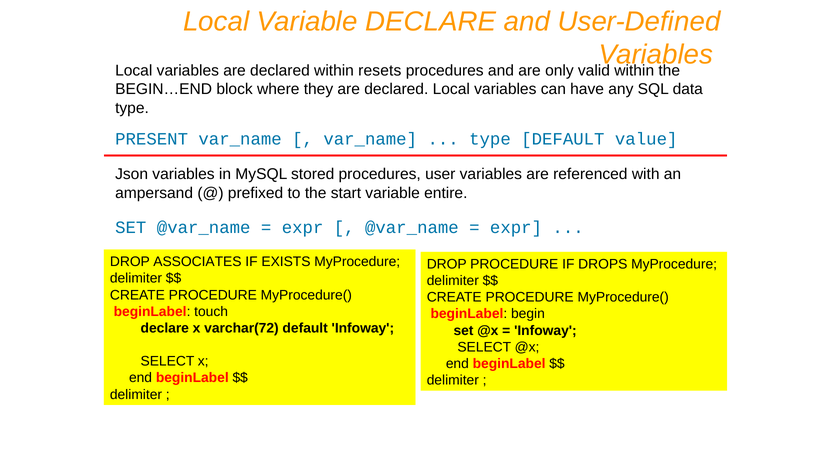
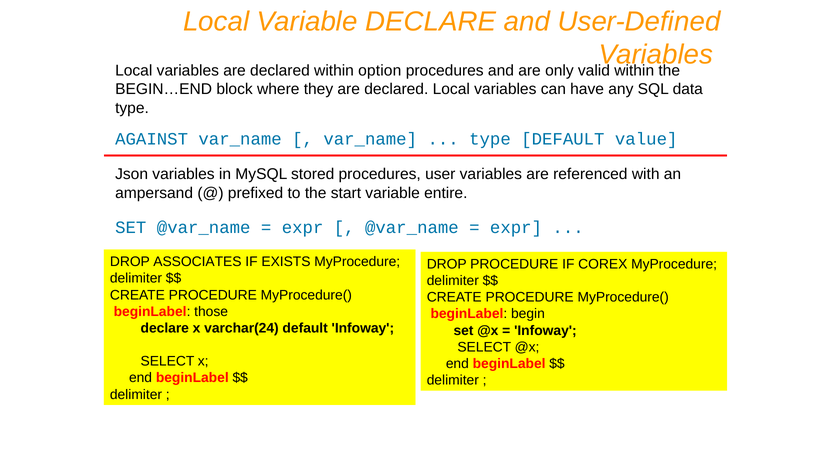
resets: resets -> option
PRESENT: PRESENT -> AGAINST
DROPS: DROPS -> COREX
touch: touch -> those
varchar(72: varchar(72 -> varchar(24
